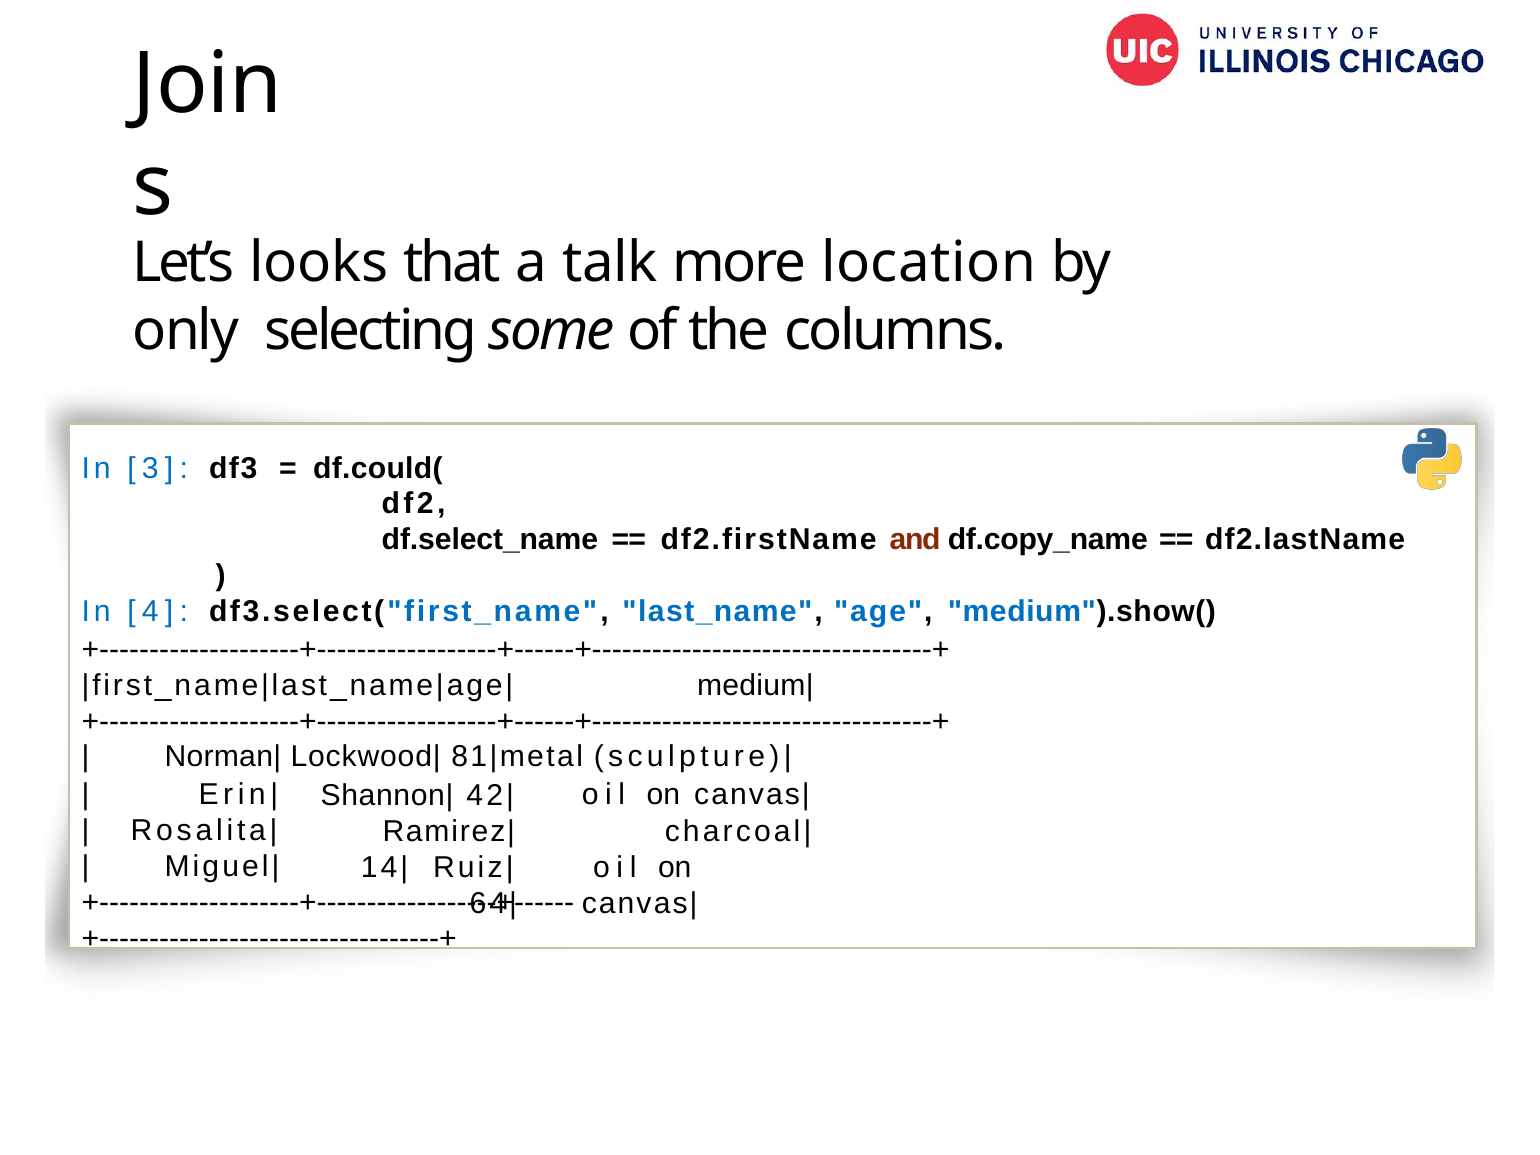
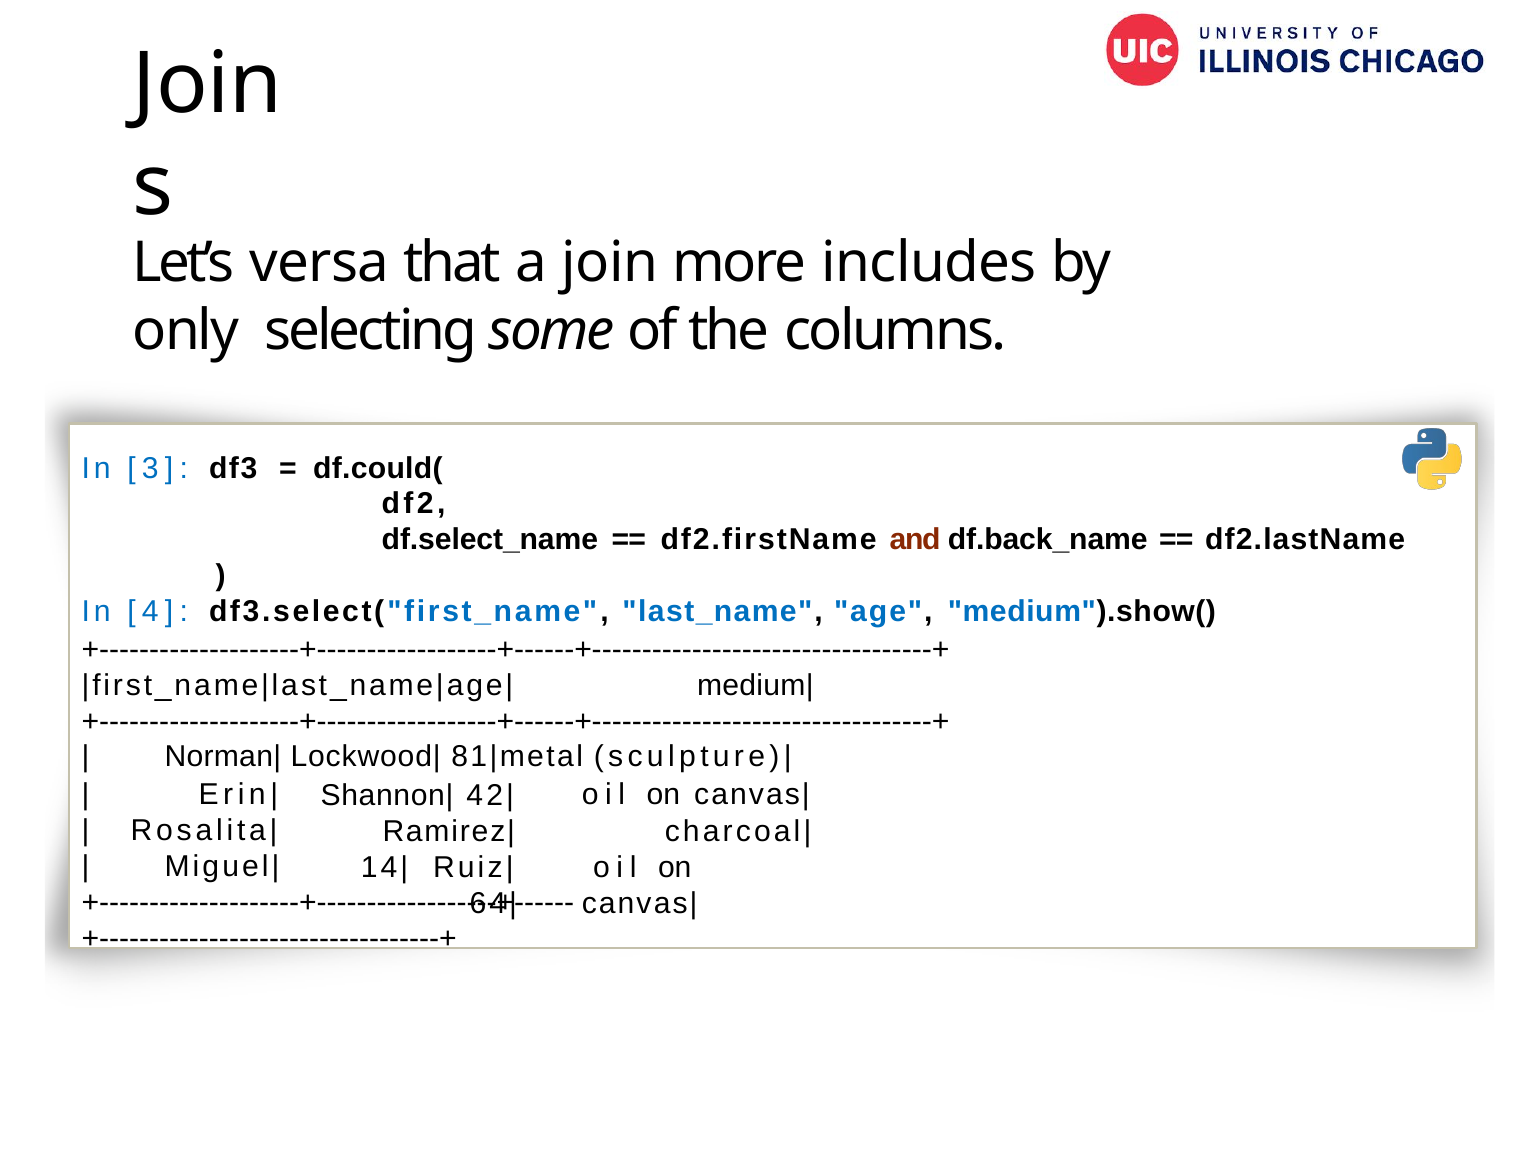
looks: looks -> versa
a talk: talk -> join
location: location -> includes
df.copy_name: df.copy_name -> df.back_name
